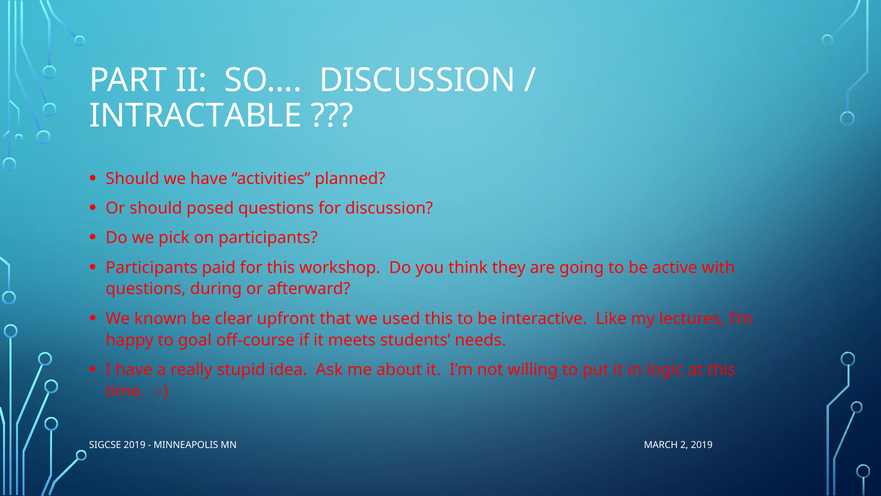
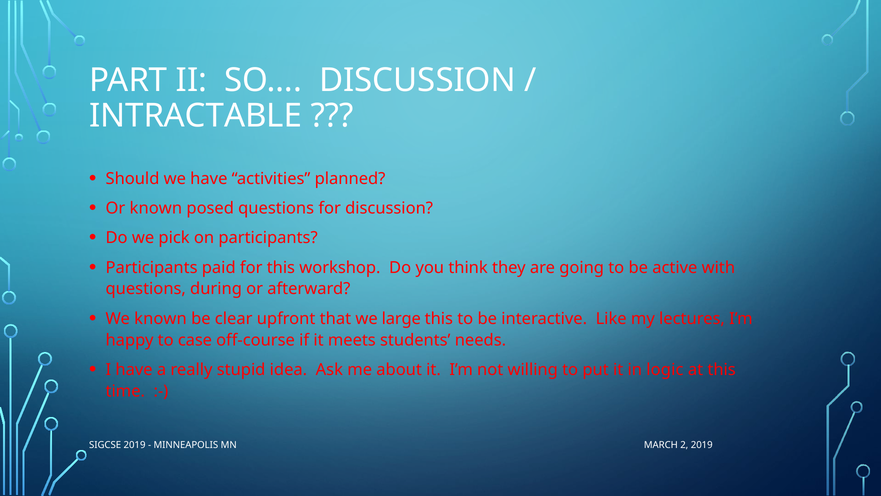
Or should: should -> known
used: used -> large
goal: goal -> case
